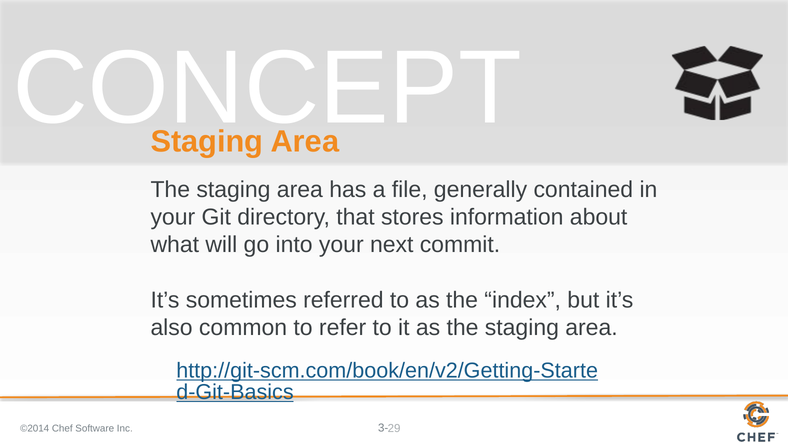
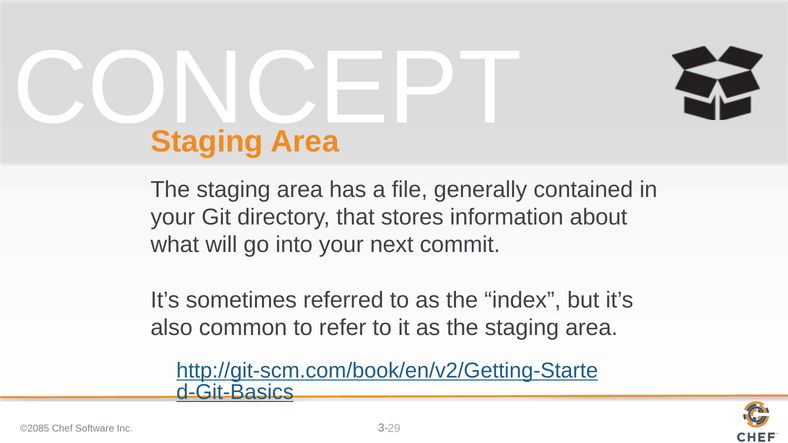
©2014: ©2014 -> ©2085
